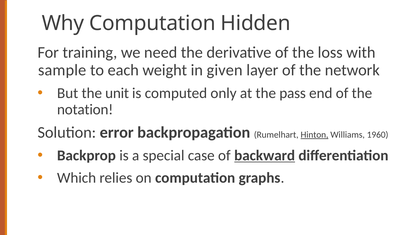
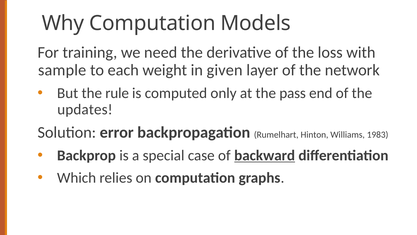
Hidden: Hidden -> Models
unit: unit -> rule
notation: notation -> updates
Hinton underline: present -> none
1960: 1960 -> 1983
